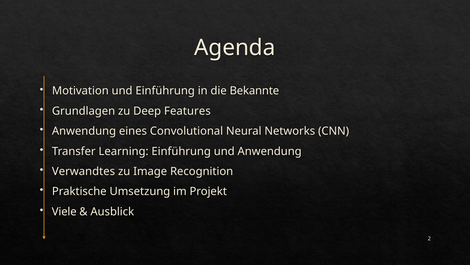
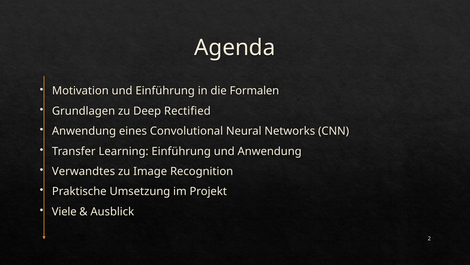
Bekannte: Bekannte -> Formalen
Features: Features -> Rectified
